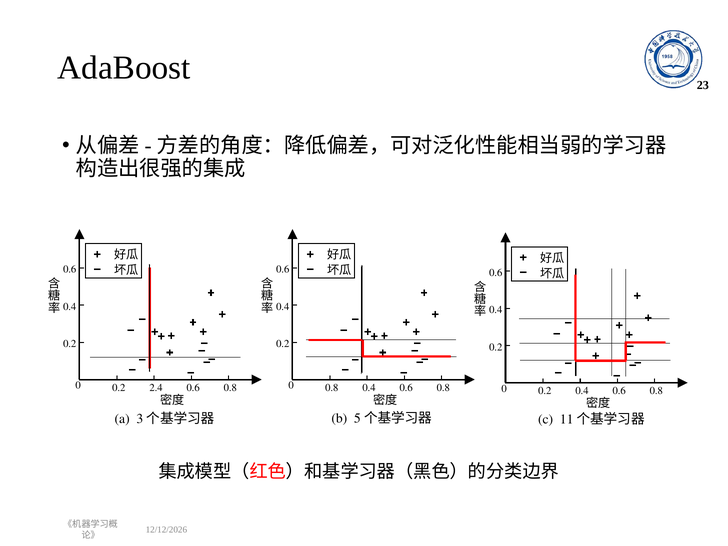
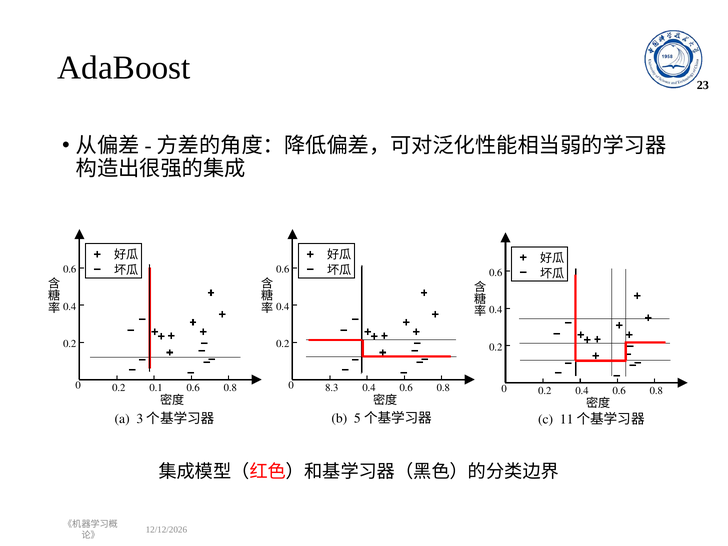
2.4: 2.4 -> 0.1
0 0.8: 0.8 -> 8.3
